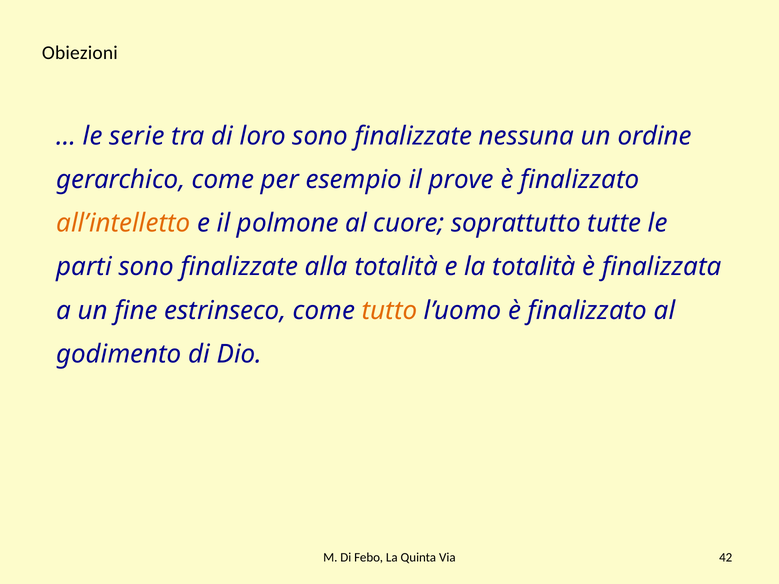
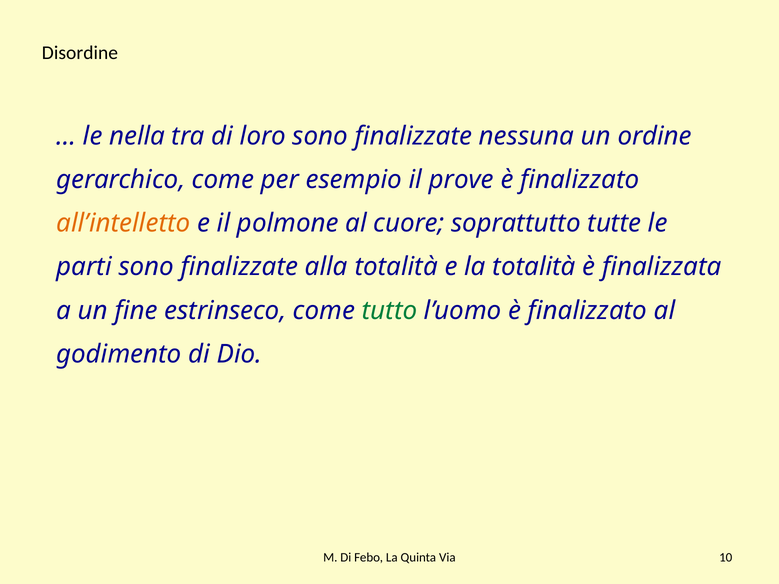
Obiezioni: Obiezioni -> Disordine
serie: serie -> nella
tutto colour: orange -> green
42: 42 -> 10
